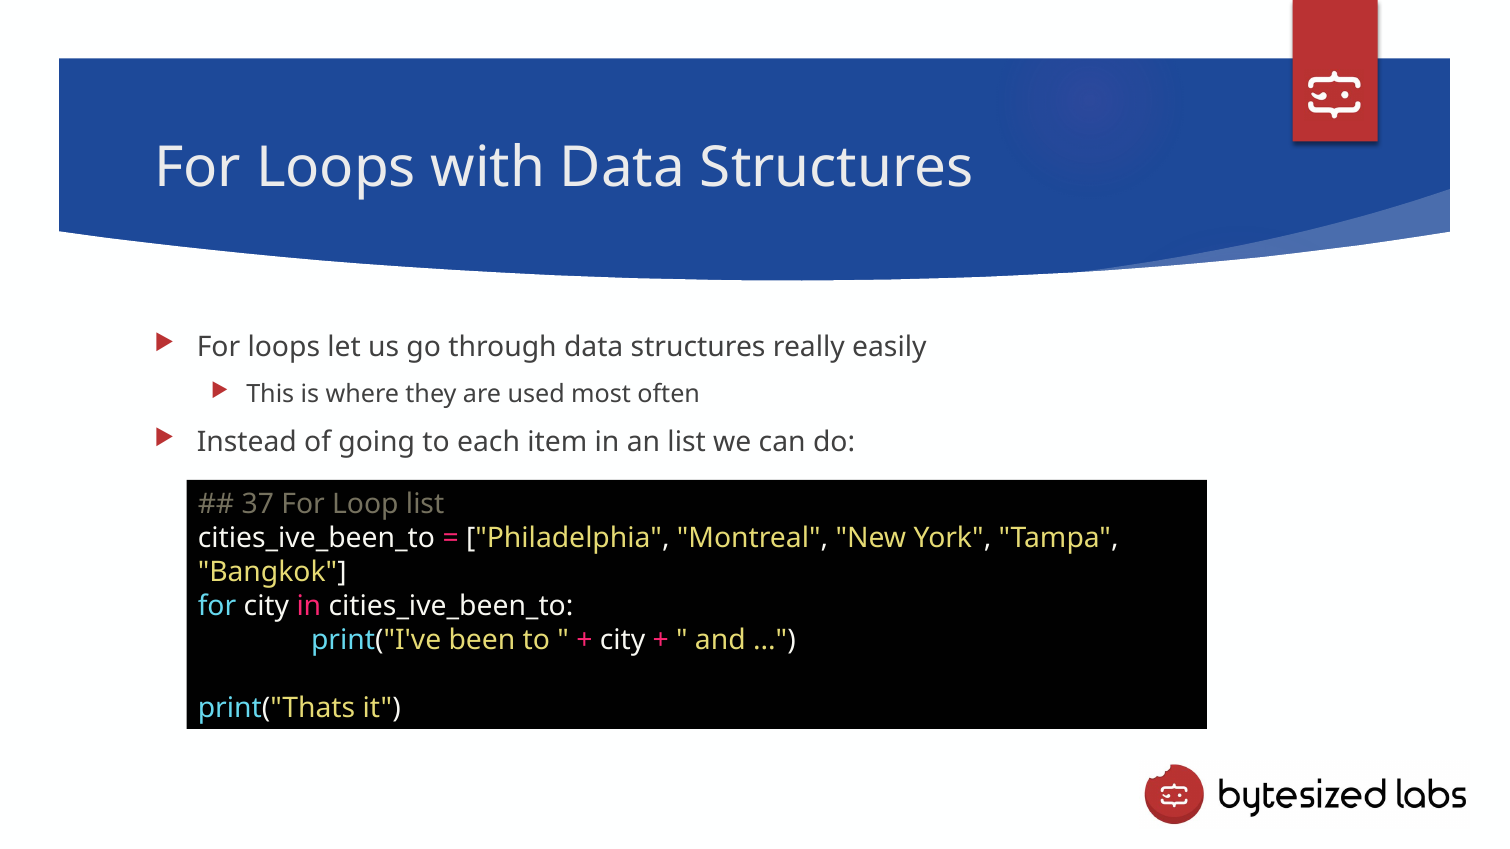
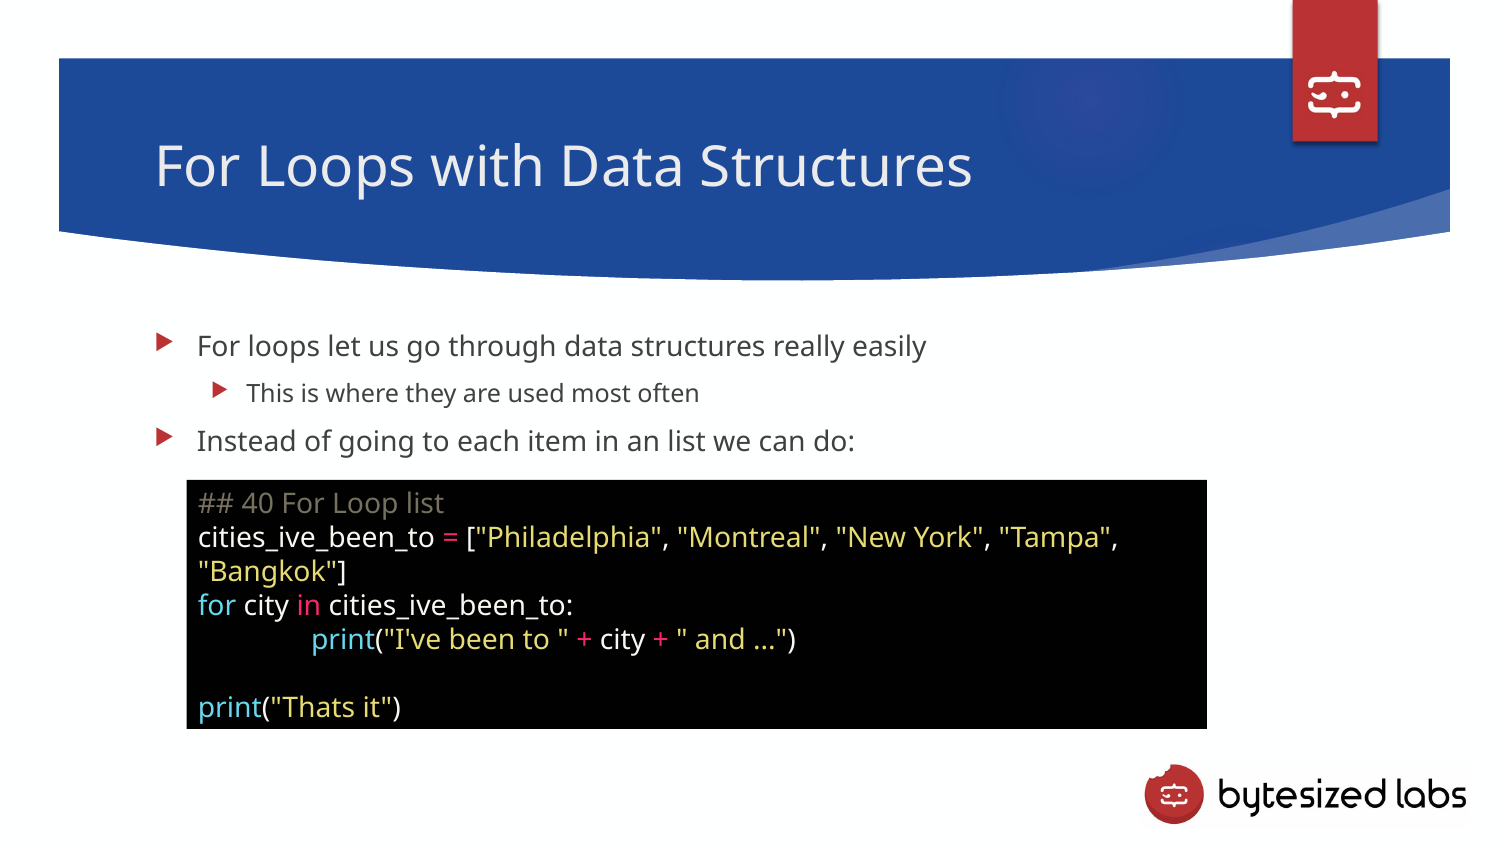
37: 37 -> 40
